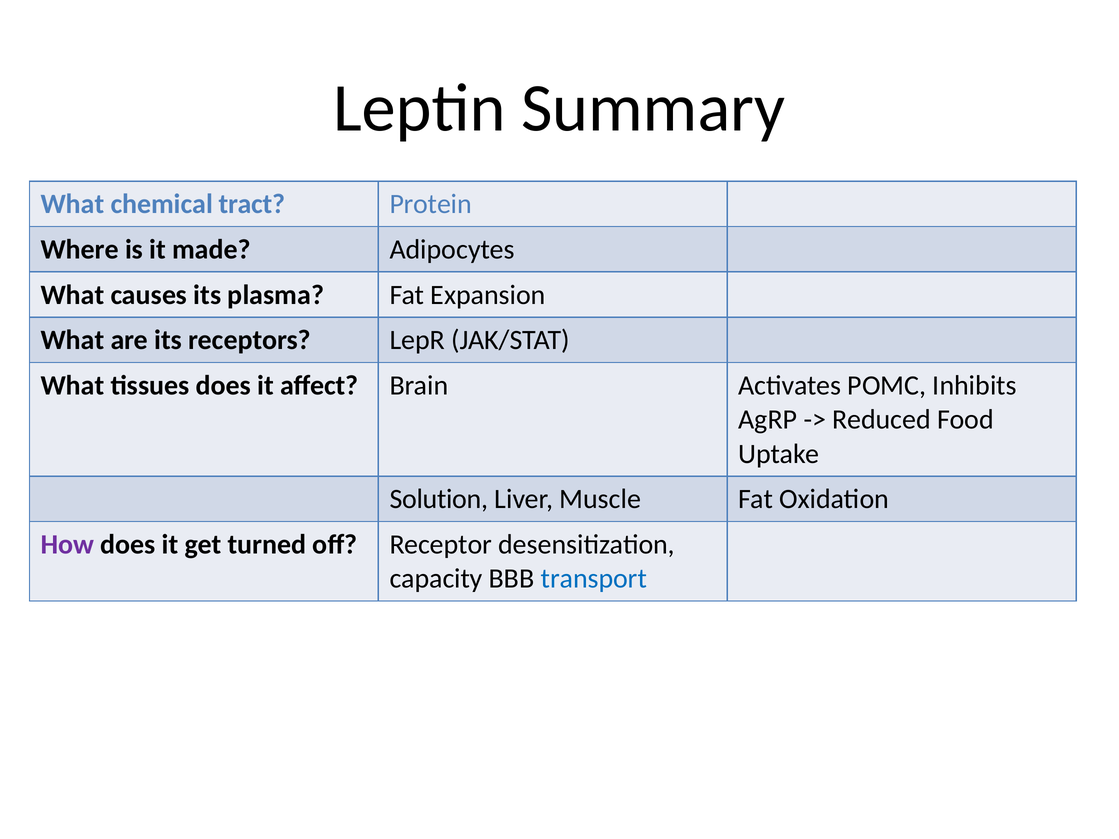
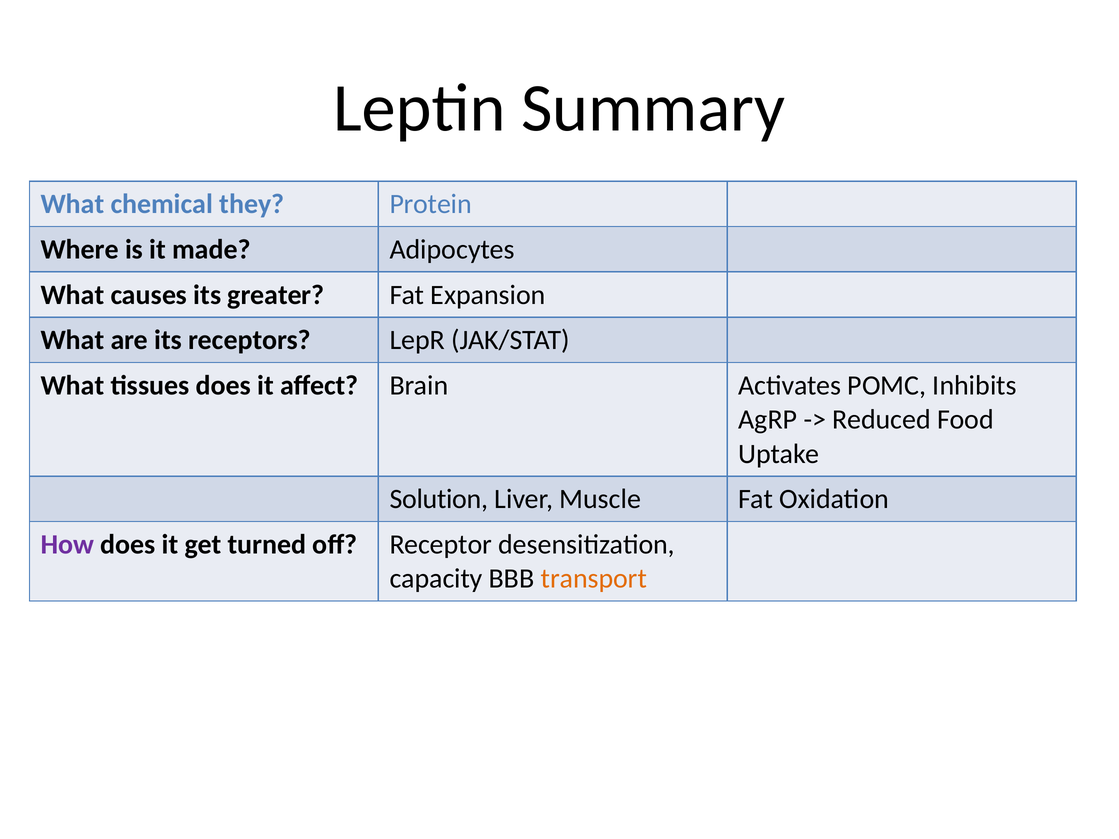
tract: tract -> they
plasma: plasma -> greater
transport colour: blue -> orange
